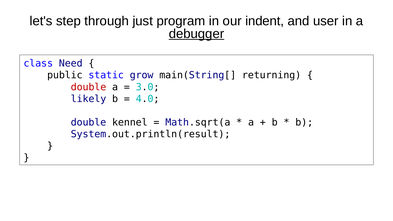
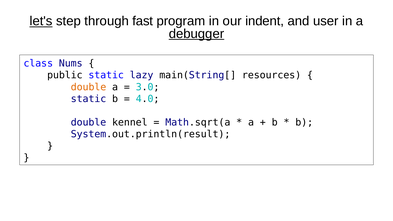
let's underline: none -> present
just: just -> fast
Need: Need -> Nums
grow: grow -> lazy
returning: returning -> resources
double at (89, 87) colour: red -> orange
likely at (89, 99): likely -> static
